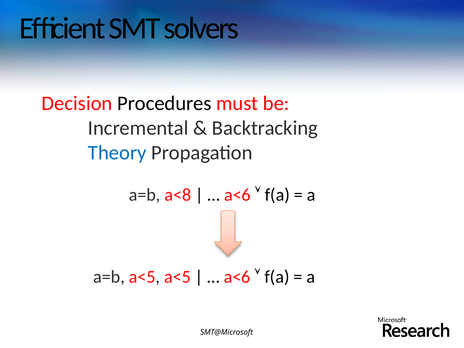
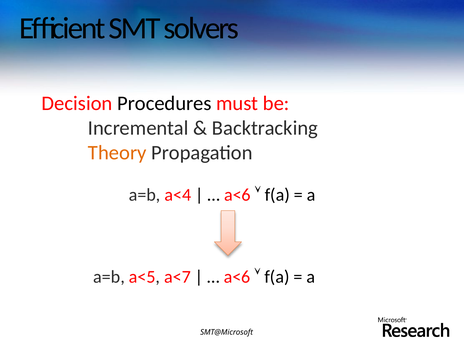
Theory colour: blue -> orange
a<8: a<8 -> a<4
a<5 a<5: a<5 -> a<7
